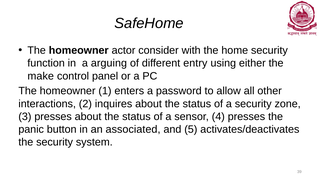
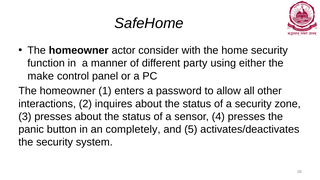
arguing: arguing -> manner
entry: entry -> party
associated: associated -> completely
